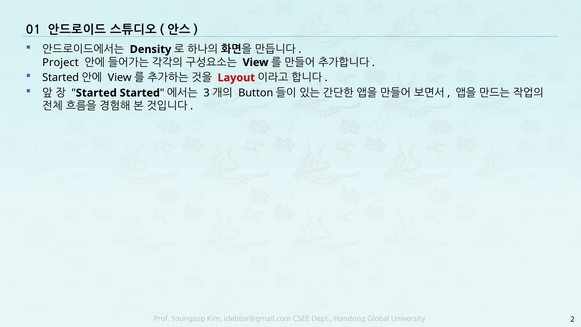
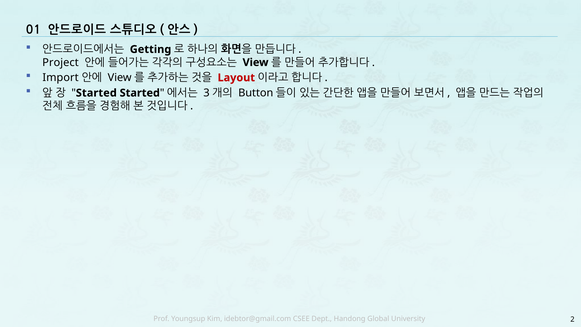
Density: Density -> Getting
Started at (61, 78): Started -> Import
